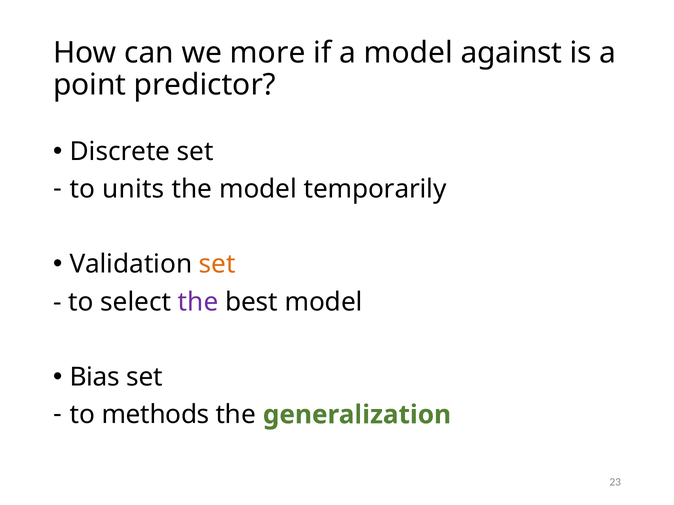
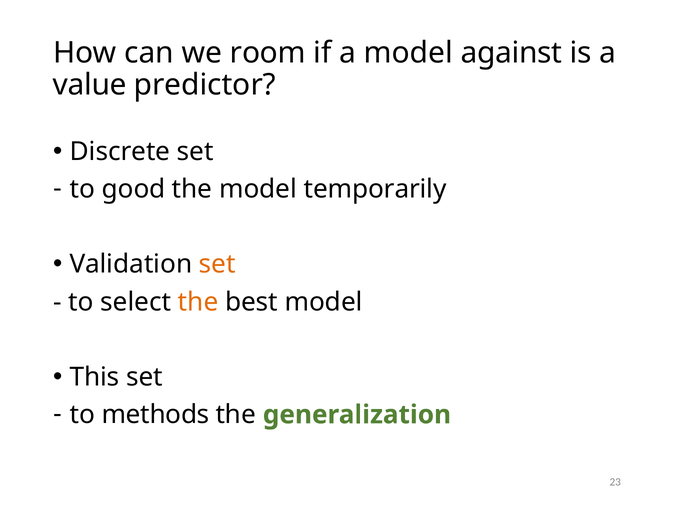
more: more -> room
point: point -> value
units: units -> good
the at (198, 302) colour: purple -> orange
Bias: Bias -> This
